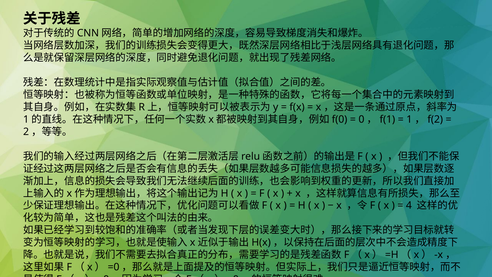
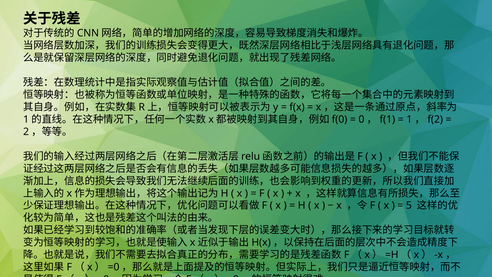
4: 4 -> 5
